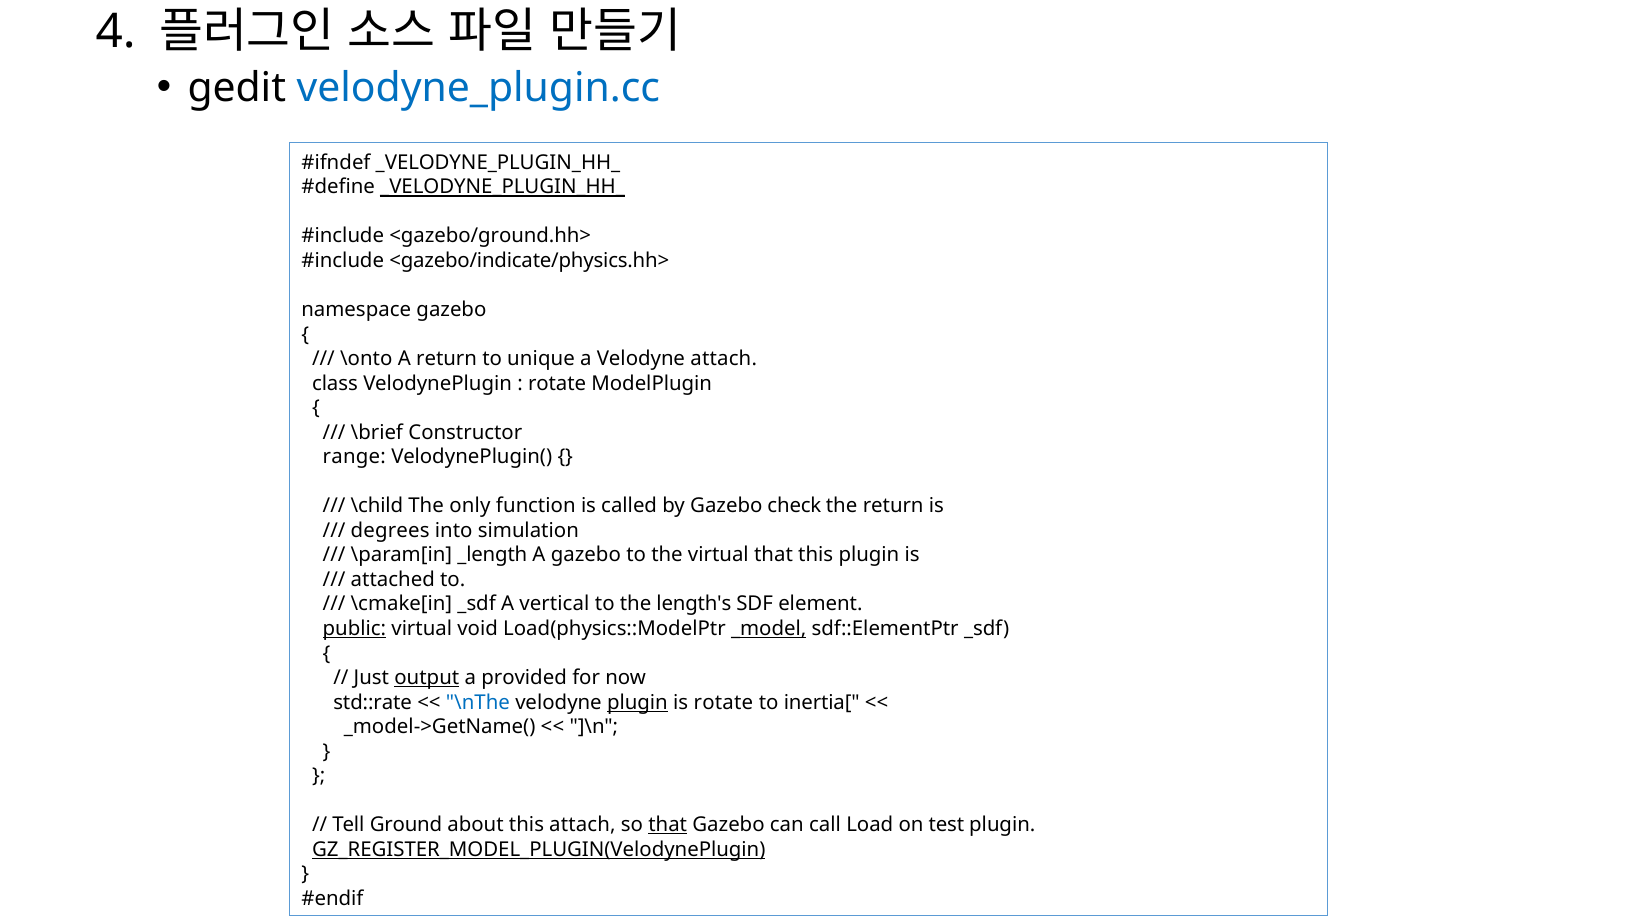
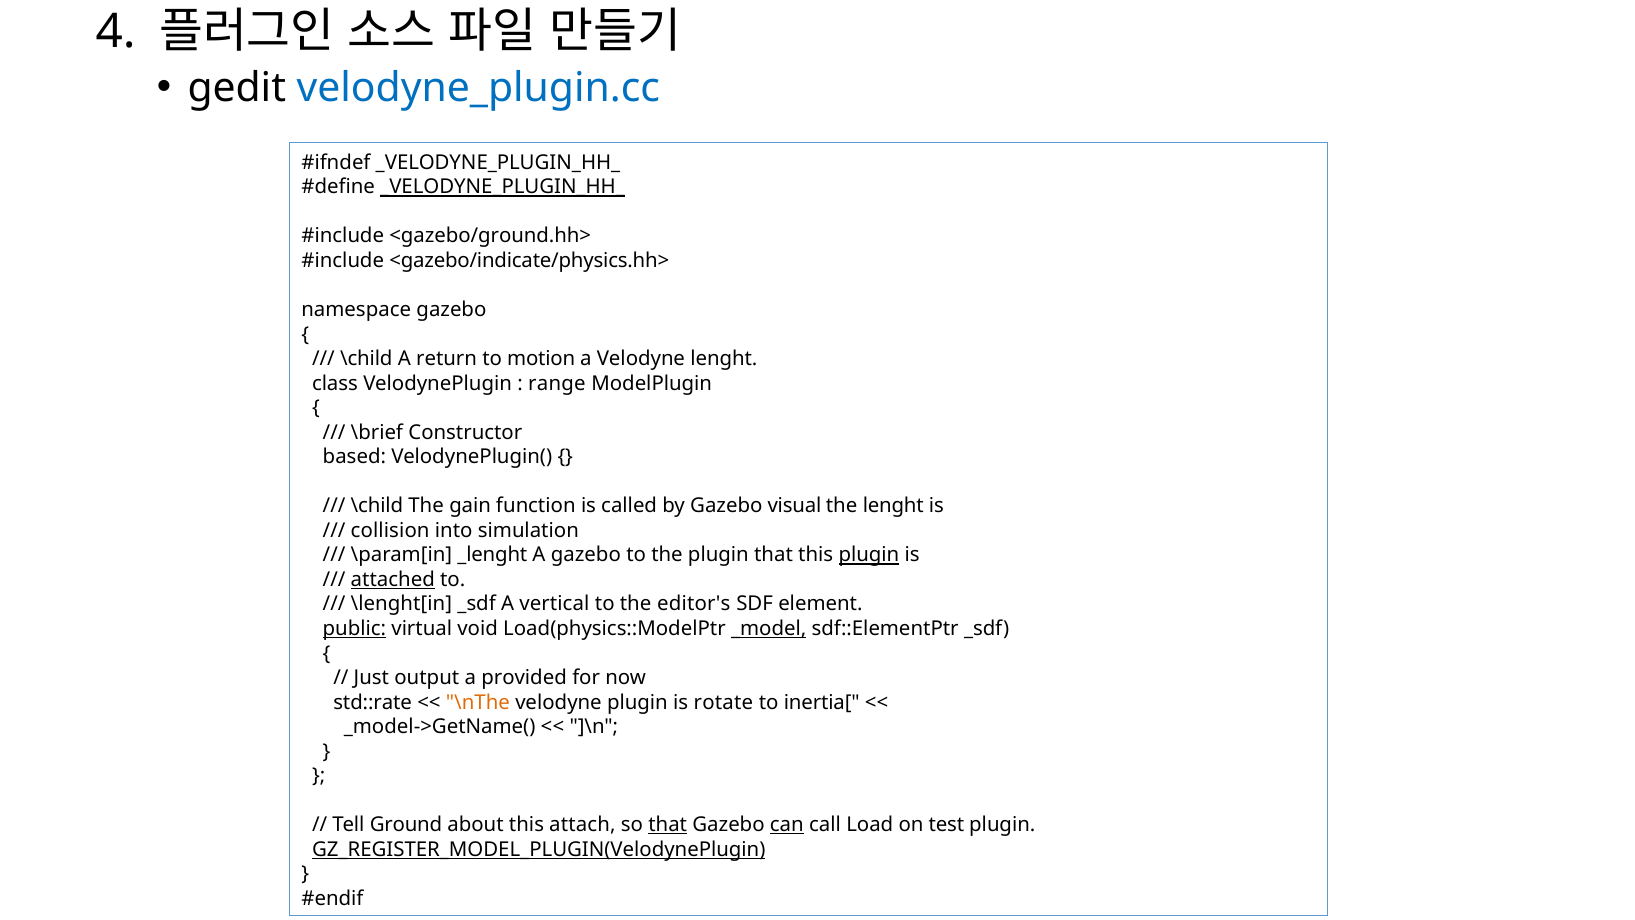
\onto at (366, 359): \onto -> \child
unique: unique -> motion
Velodyne attach: attach -> lenght
rotate at (557, 383): rotate -> range
range: range -> based
only: only -> gain
check: check -> visual
the return: return -> lenght
degrees: degrees -> collision
_length: _length -> _lenght
the virtual: virtual -> plugin
plugin at (869, 555) underline: none -> present
attached underline: none -> present
\cmake[in: \cmake[in -> \lenght[in
length's: length's -> editor's
output underline: present -> none
\nThe colour: blue -> orange
plugin at (637, 702) underline: present -> none
can underline: none -> present
